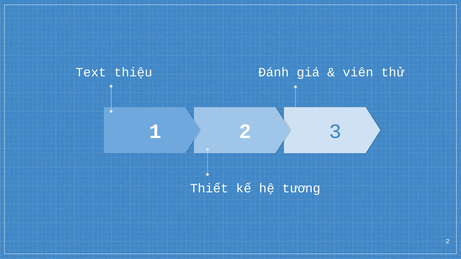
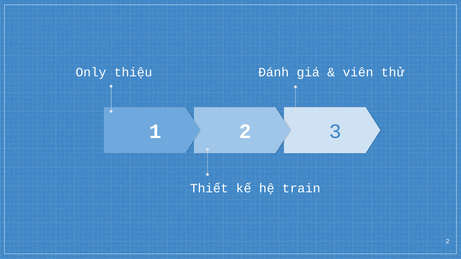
Text: Text -> Only
tương: tương -> train
